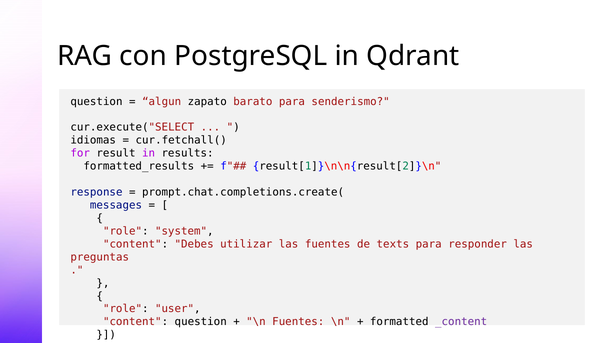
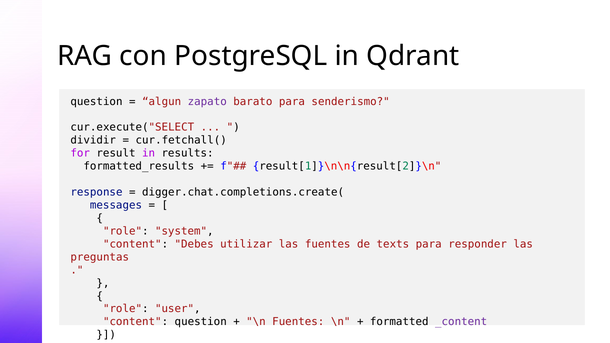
zapato colour: black -> purple
idiomas: idiomas -> dividir
prompt.chat.completions.create(: prompt.chat.completions.create( -> digger.chat.completions.create(
